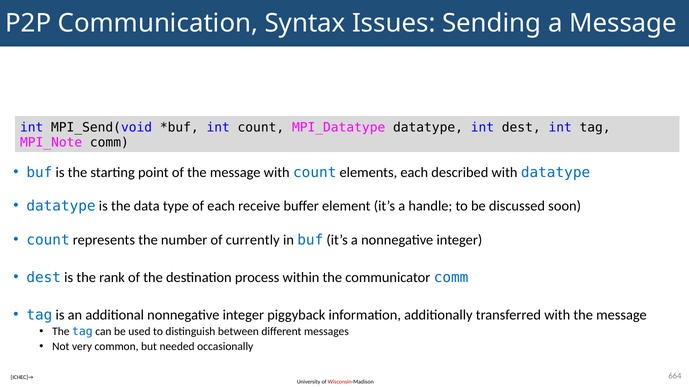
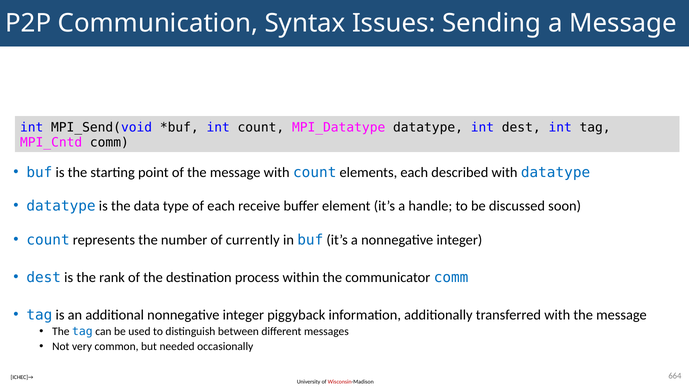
MPI_Note: MPI_Note -> MPI_Cntd
